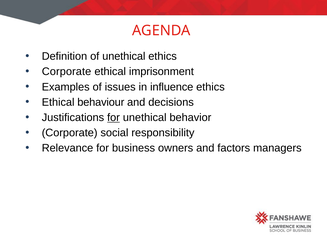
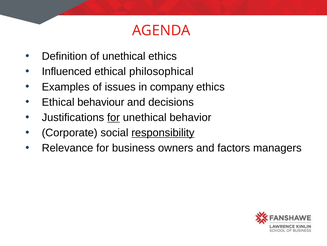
Corporate at (67, 71): Corporate -> Influenced
imprisonment: imprisonment -> philosophical
influence: influence -> company
responsibility underline: none -> present
